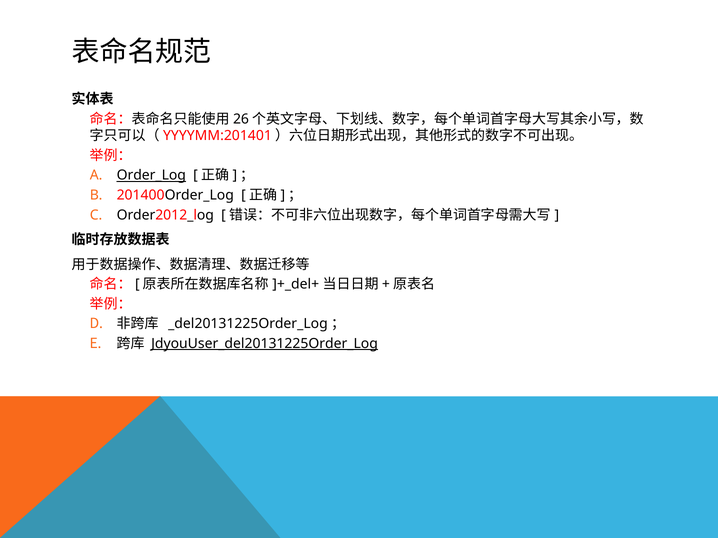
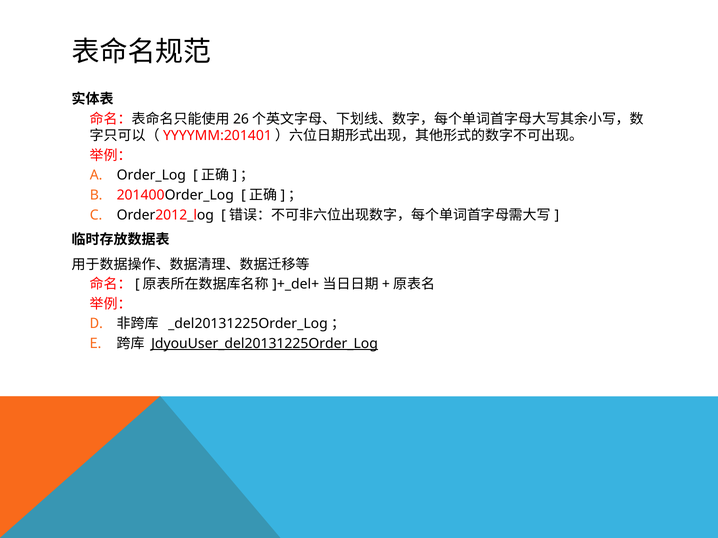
Order_Log underline: present -> none
